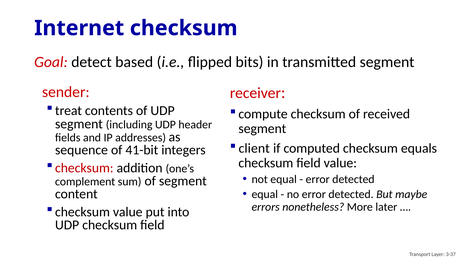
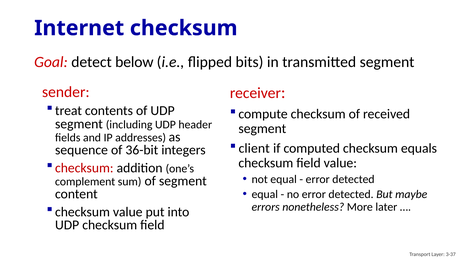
based: based -> below
41-bit: 41-bit -> 36-bit
